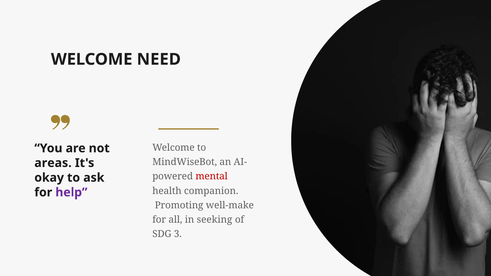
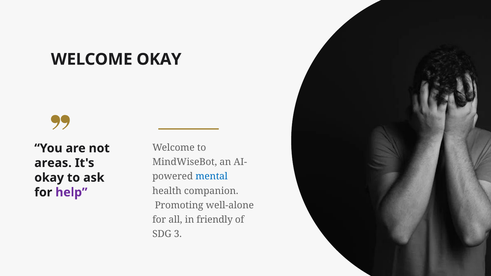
WELCOME NEED: NEED -> OKAY
mental colour: red -> blue
well-make: well-make -> well-alone
seeking: seeking -> friendly
